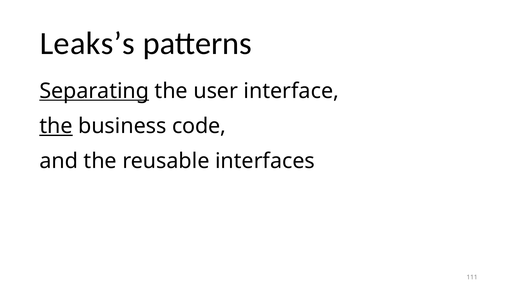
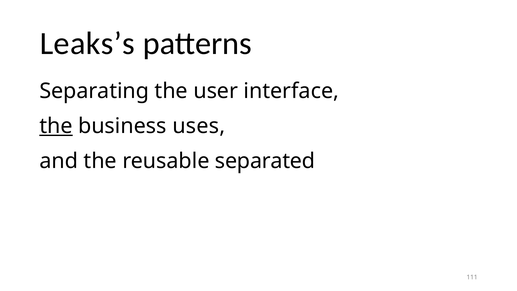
Separating underline: present -> none
code: code -> uses
interfaces: interfaces -> separated
